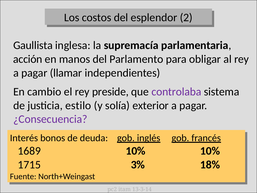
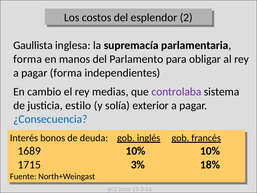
acción at (28, 59): acción -> forma
pagar llamar: llamar -> forma
preside: preside -> medias
¿Consecuencia colour: purple -> blue
